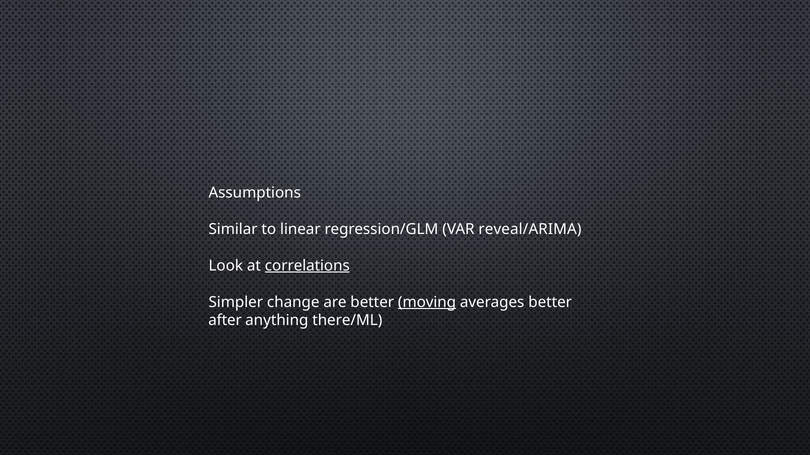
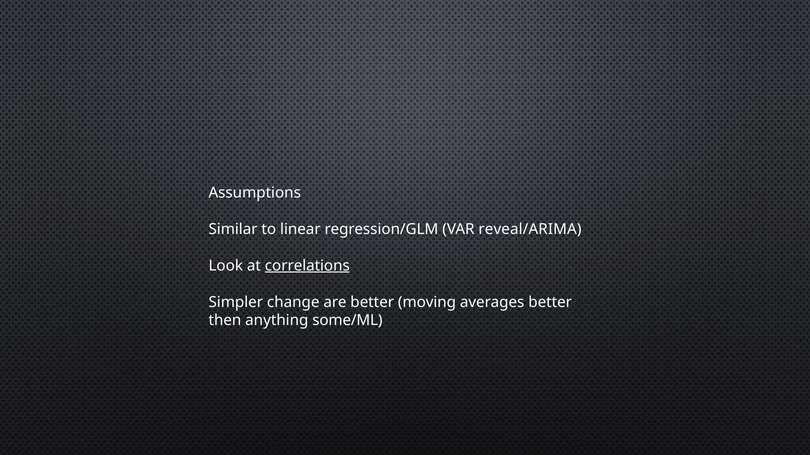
moving underline: present -> none
after: after -> then
there/ML: there/ML -> some/ML
